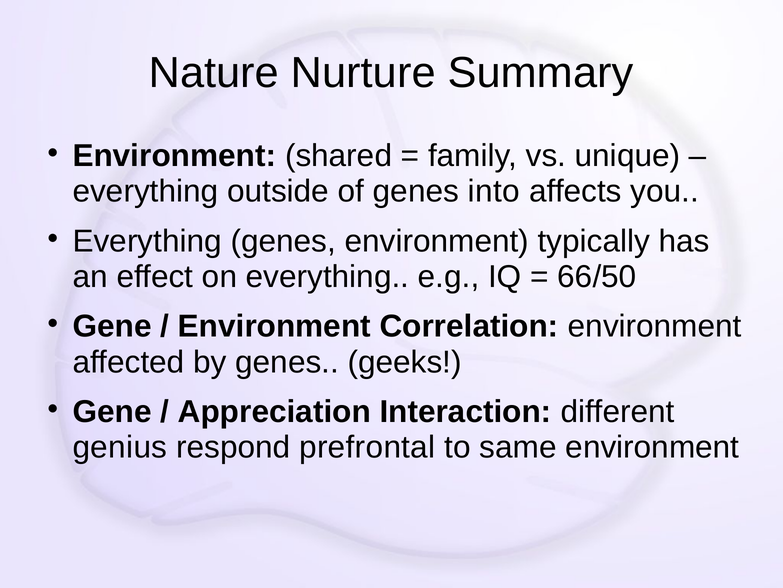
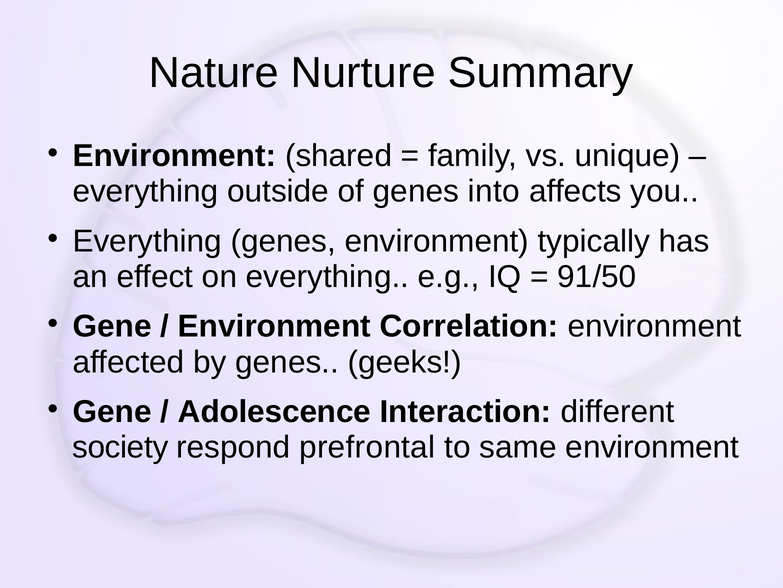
66/50: 66/50 -> 91/50
Appreciation: Appreciation -> Adolescence
genius: genius -> society
